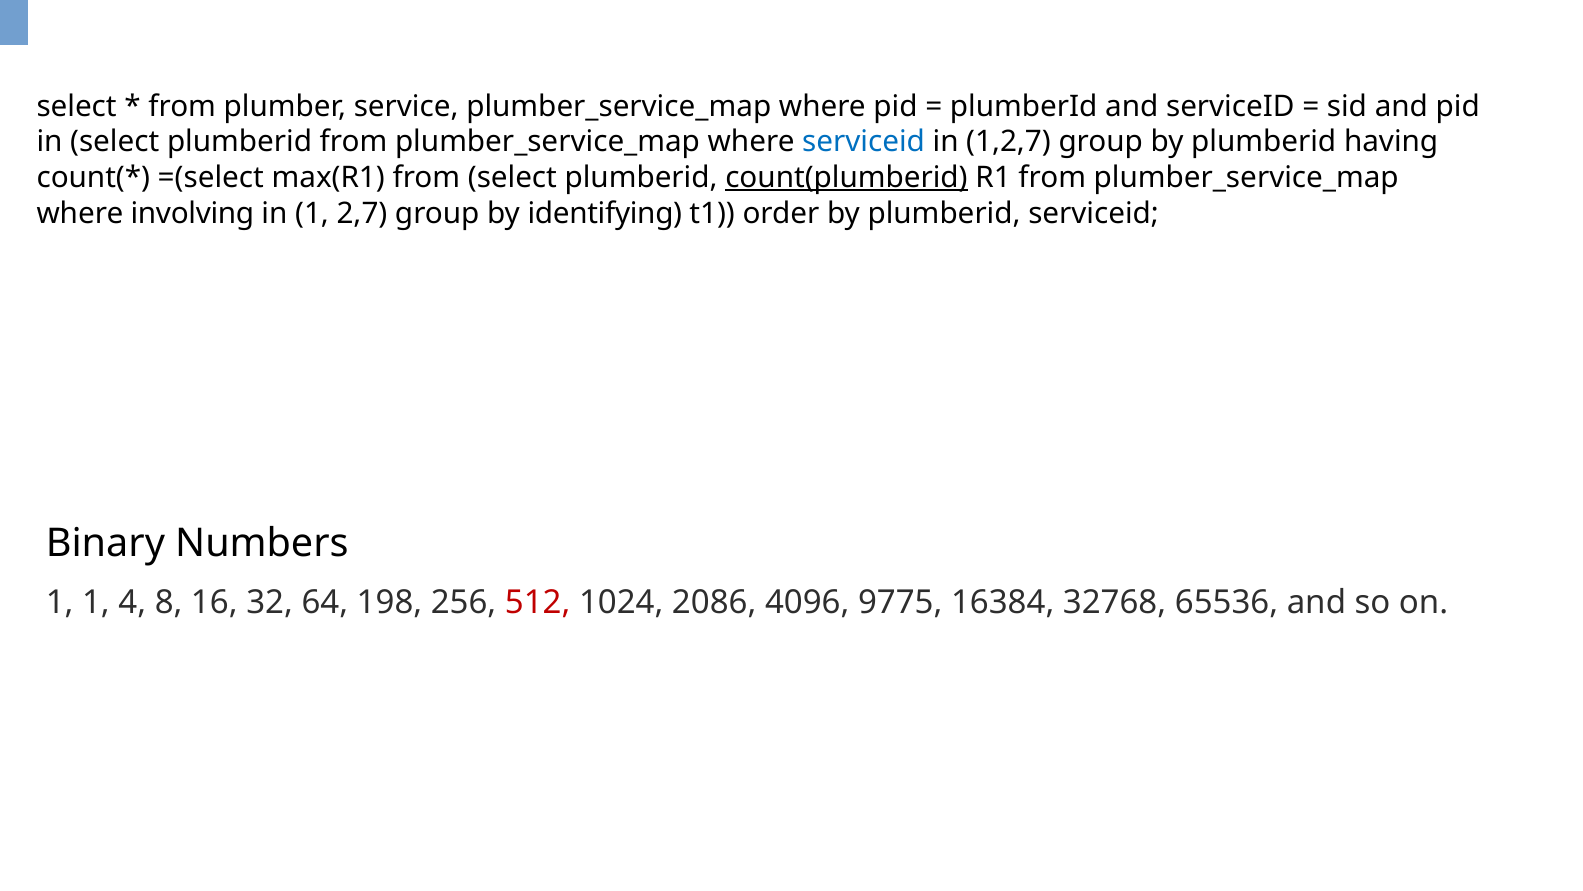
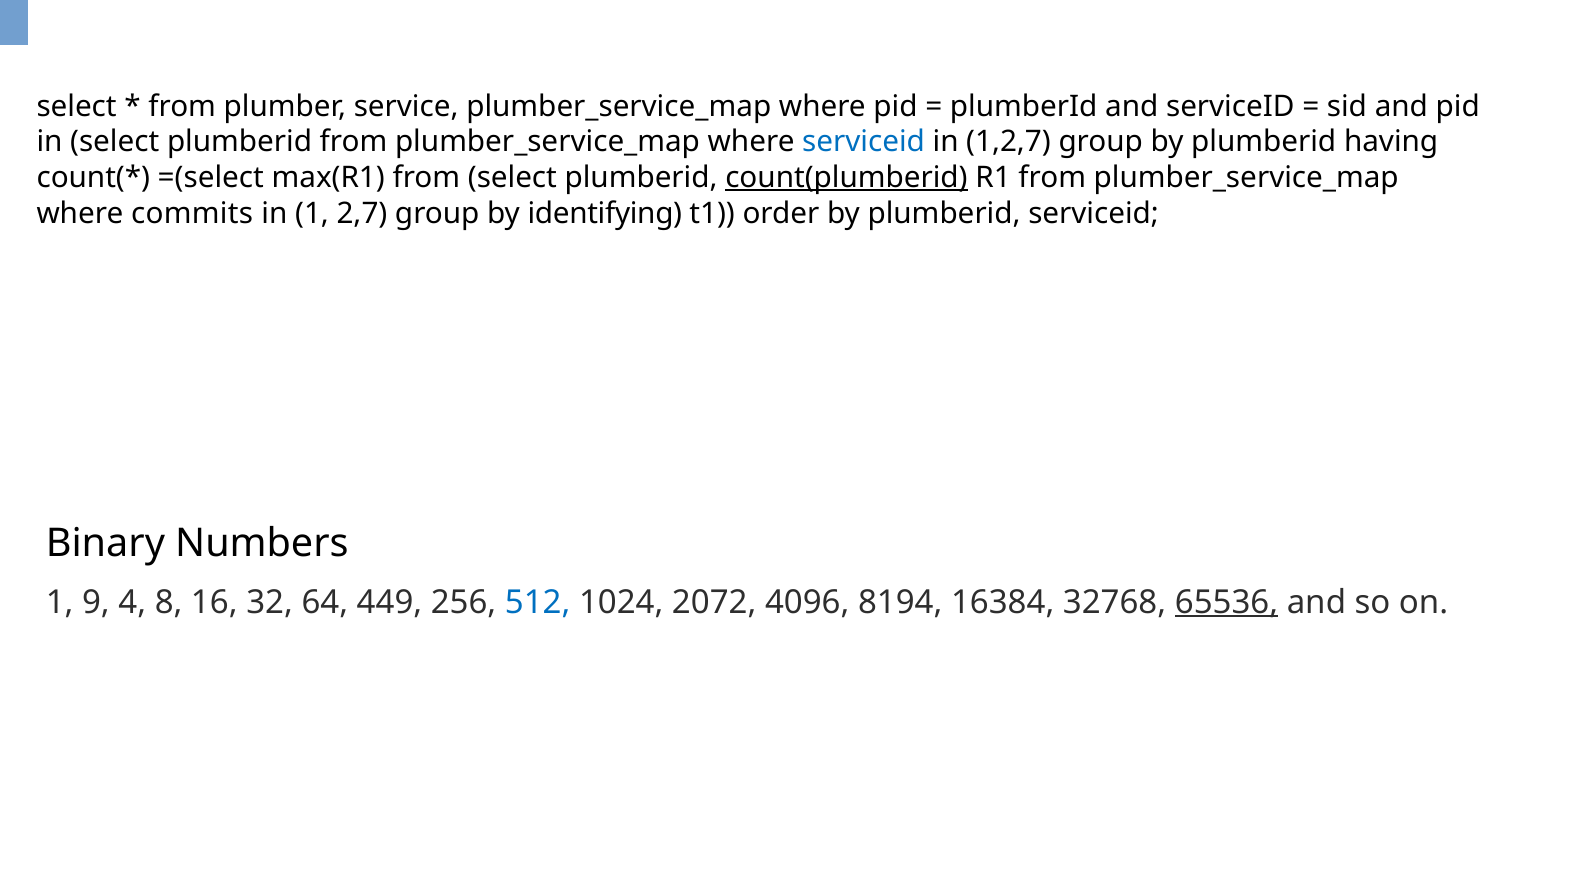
involving: involving -> commits
1 1: 1 -> 9
198: 198 -> 449
512 colour: red -> blue
2086: 2086 -> 2072
9775: 9775 -> 8194
65536 underline: none -> present
